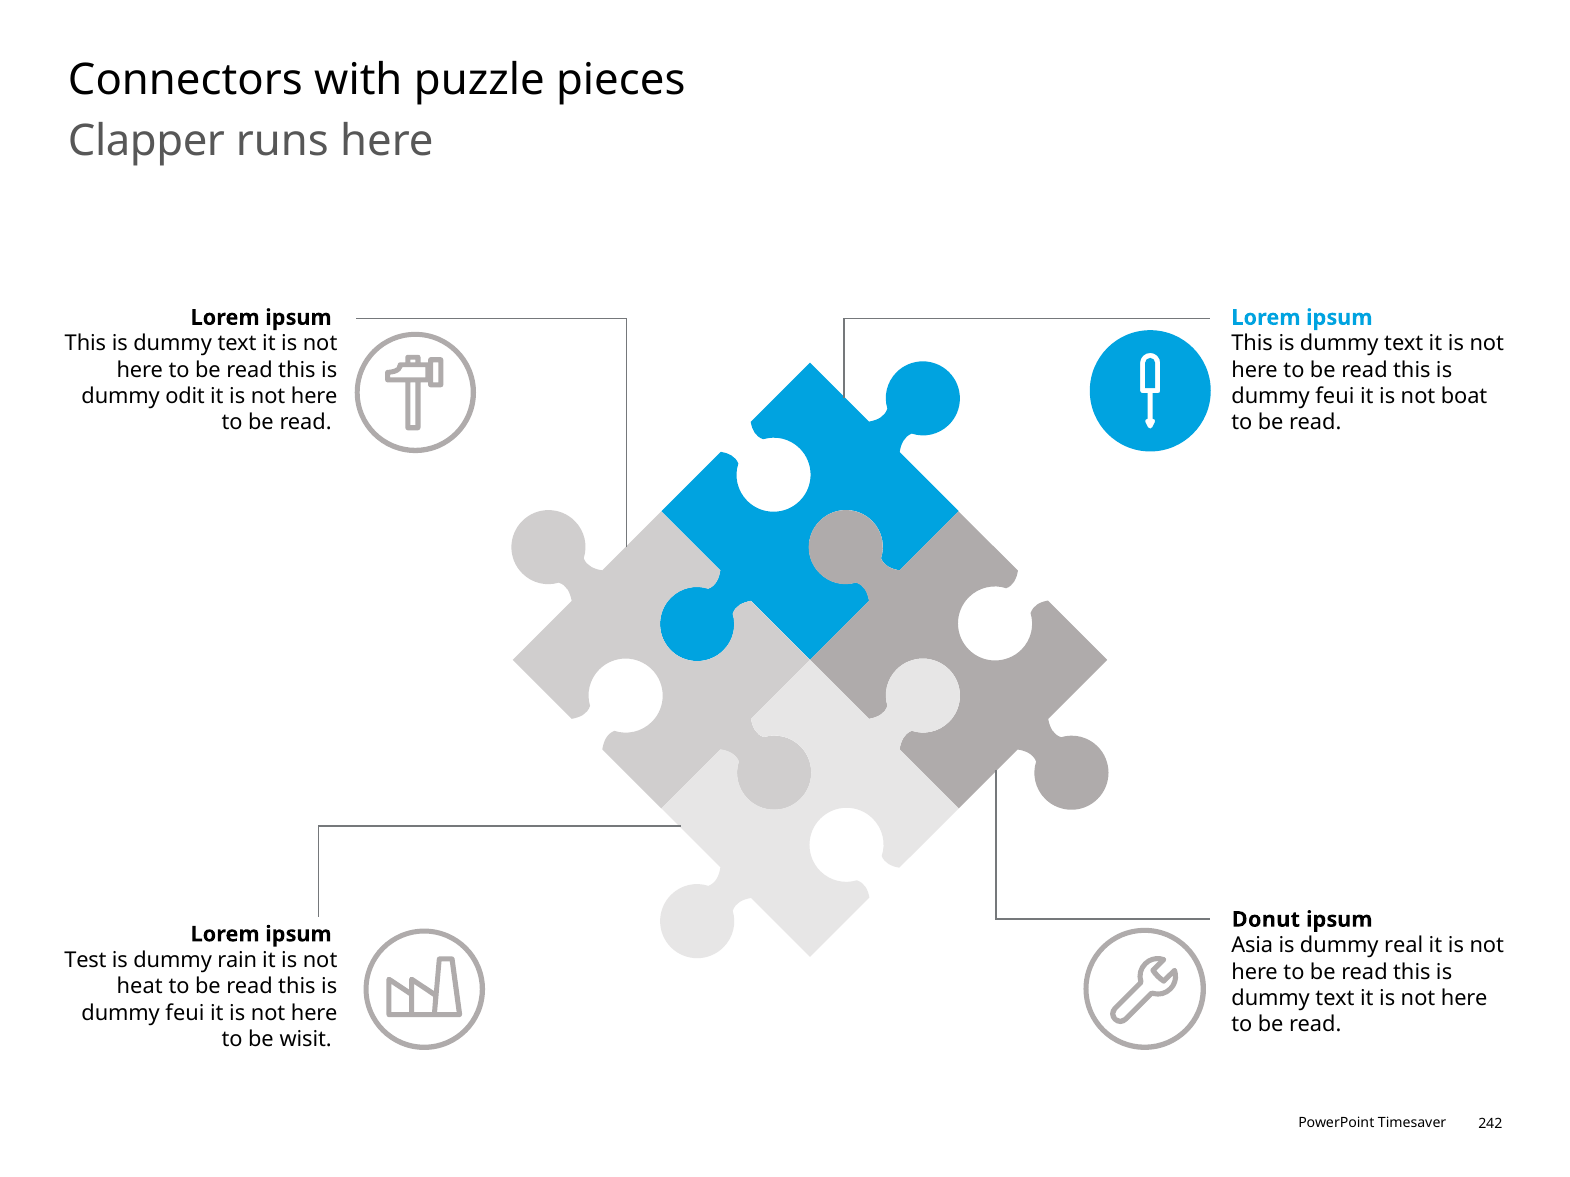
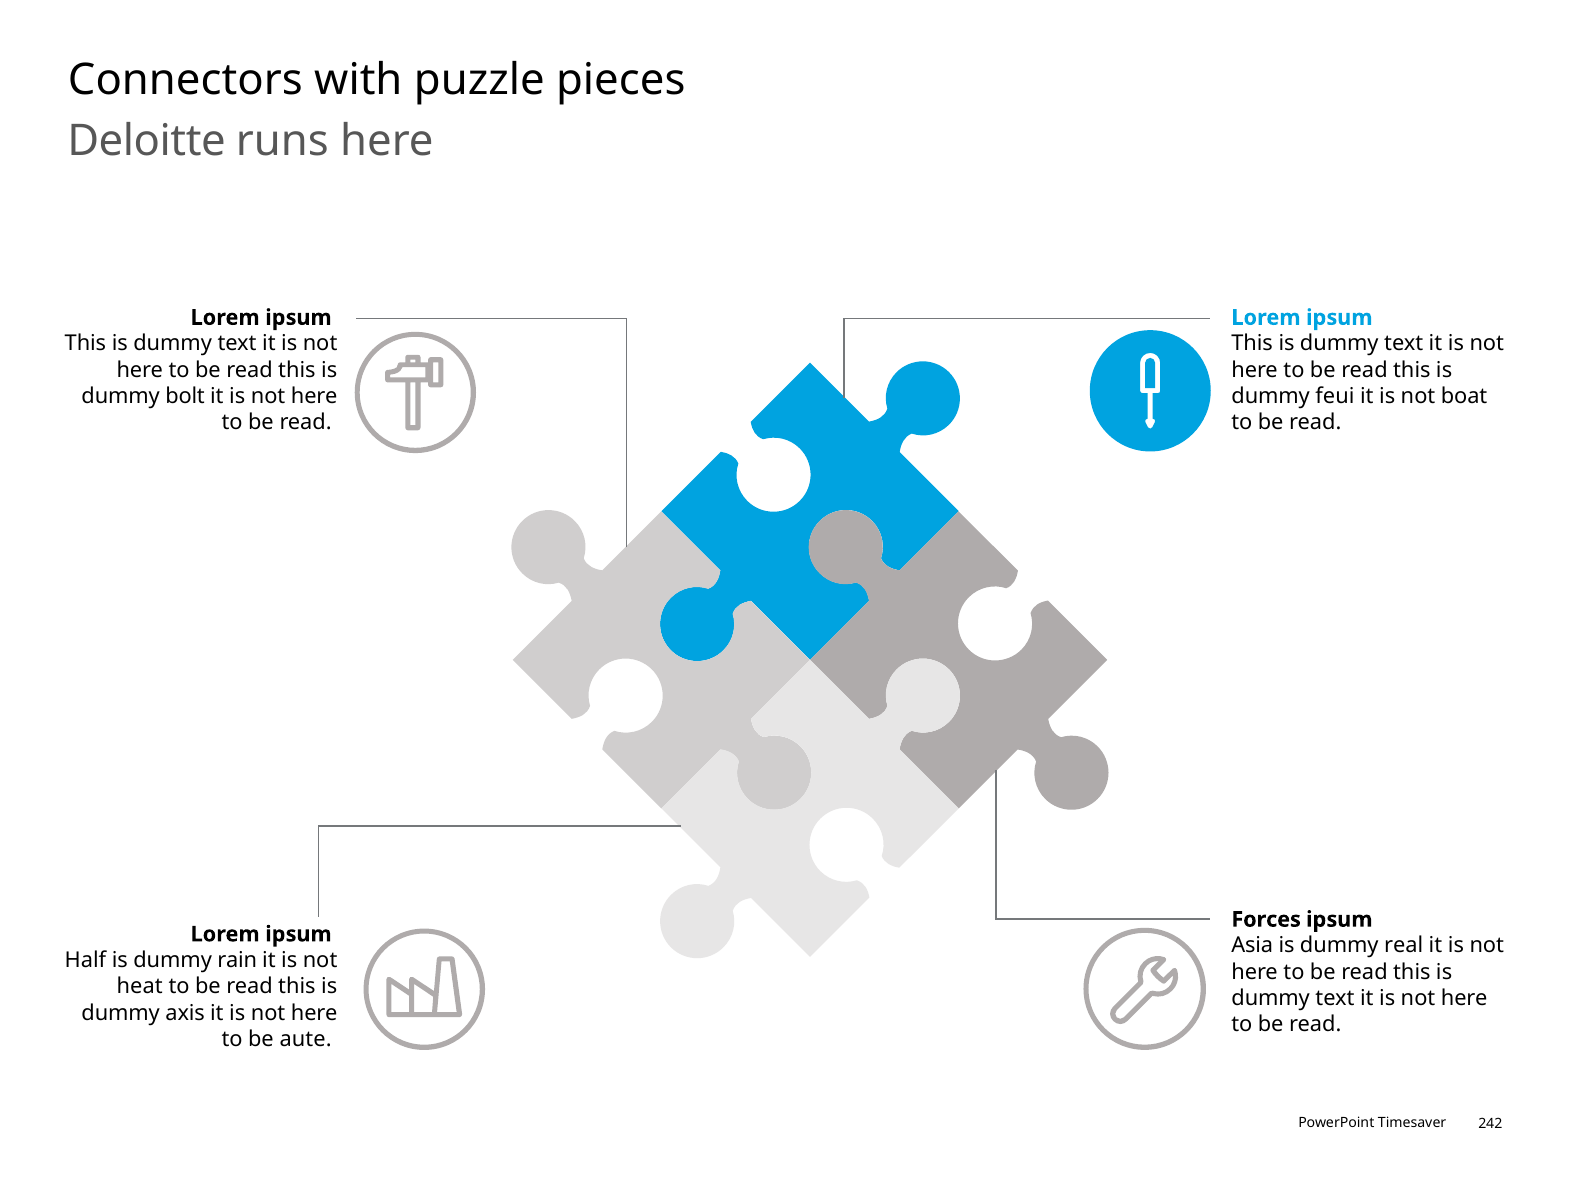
Clapper: Clapper -> Deloitte
odit: odit -> bolt
Donut: Donut -> Forces
Test: Test -> Half
feui at (185, 1013): feui -> axis
wisit: wisit -> aute
